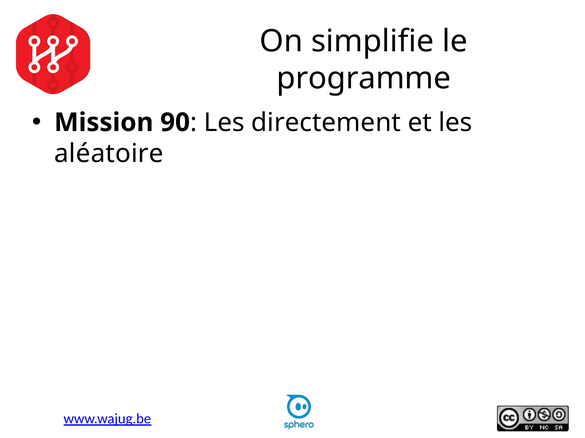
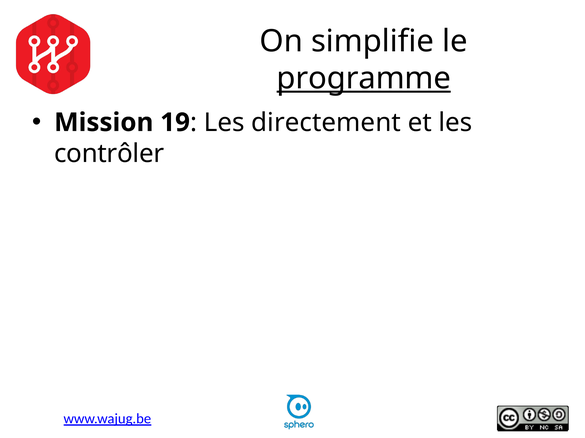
programme underline: none -> present
90: 90 -> 19
aléatoire: aléatoire -> contrôler
